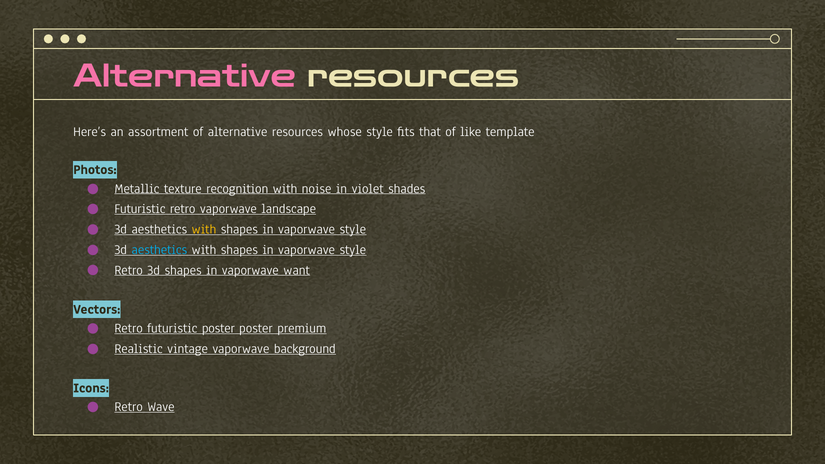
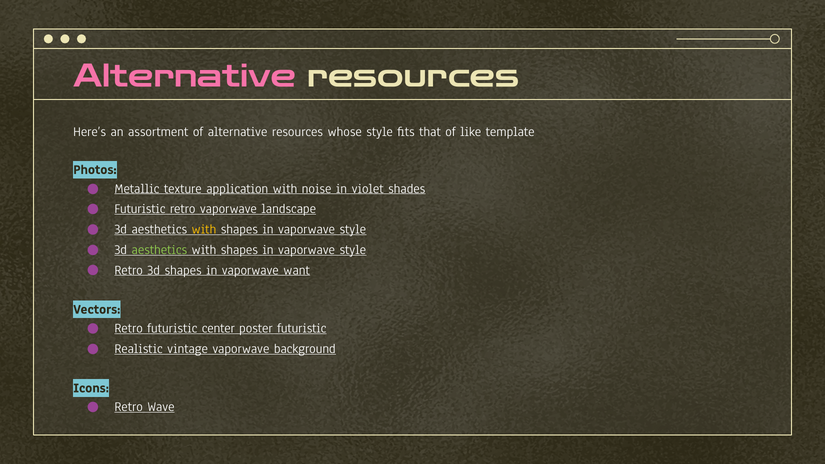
recognition: recognition -> application
aesthetics at (159, 250) colour: light blue -> light green
futuristic poster: poster -> center
poster premium: premium -> futuristic
